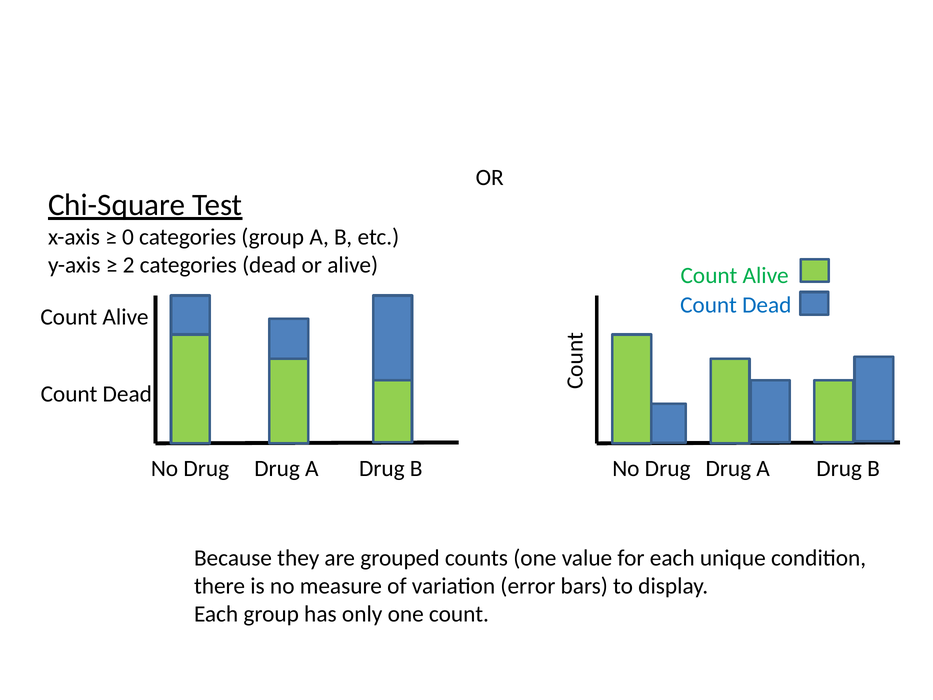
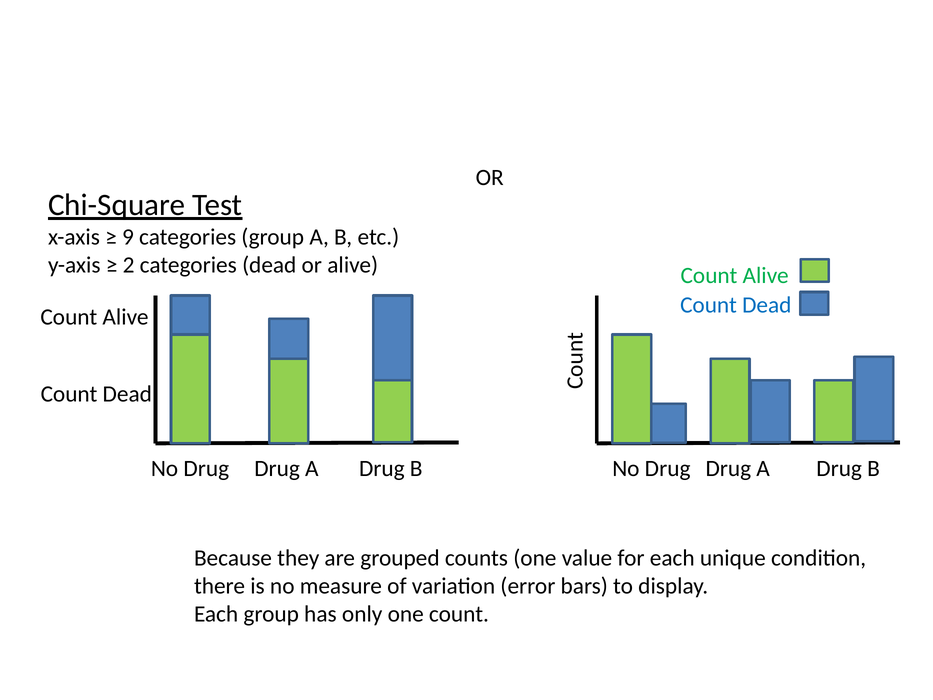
0: 0 -> 9
